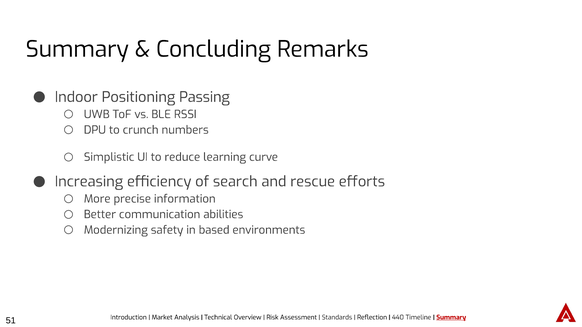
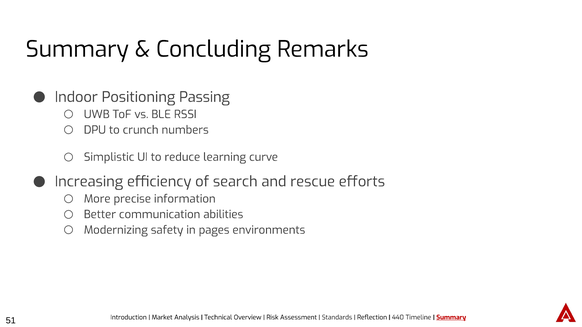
based: based -> pages
